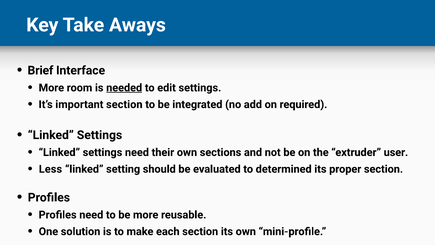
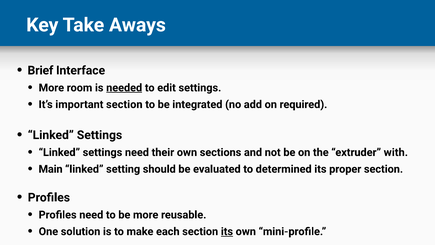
user: user -> with
Less: Less -> Main
its at (227, 231) underline: none -> present
